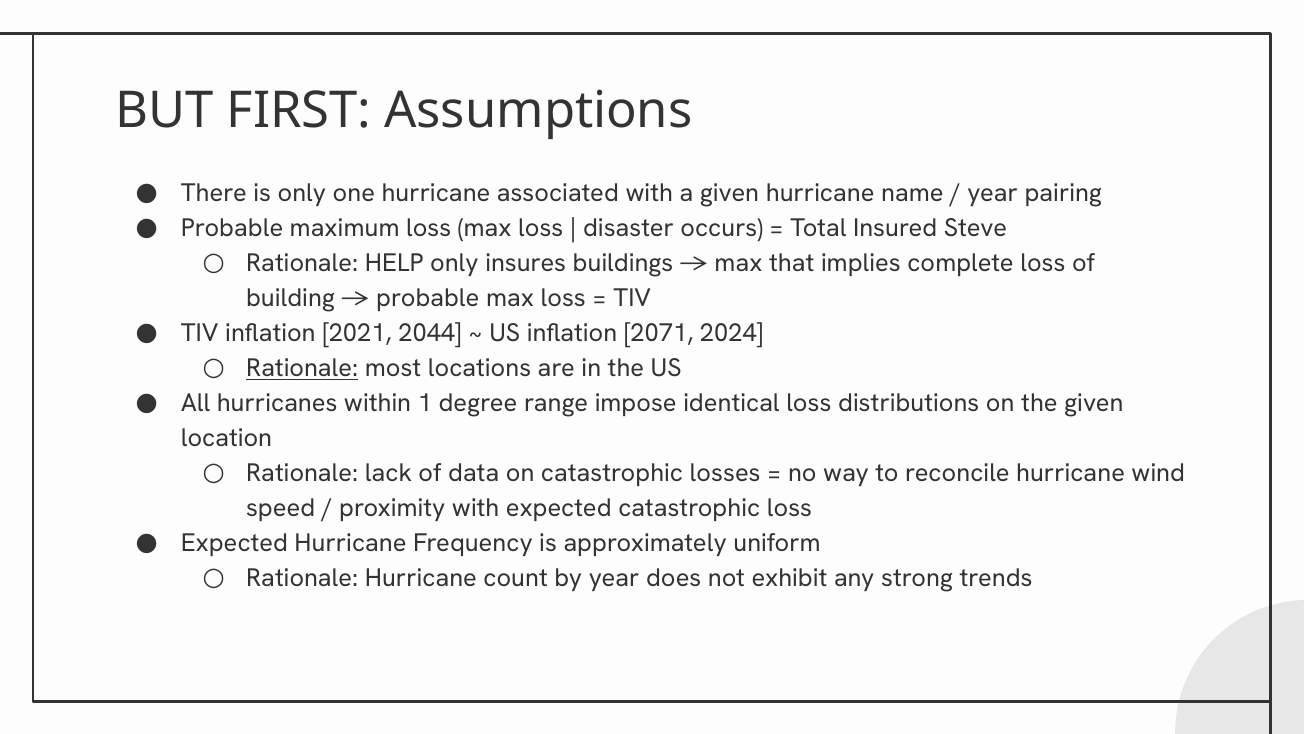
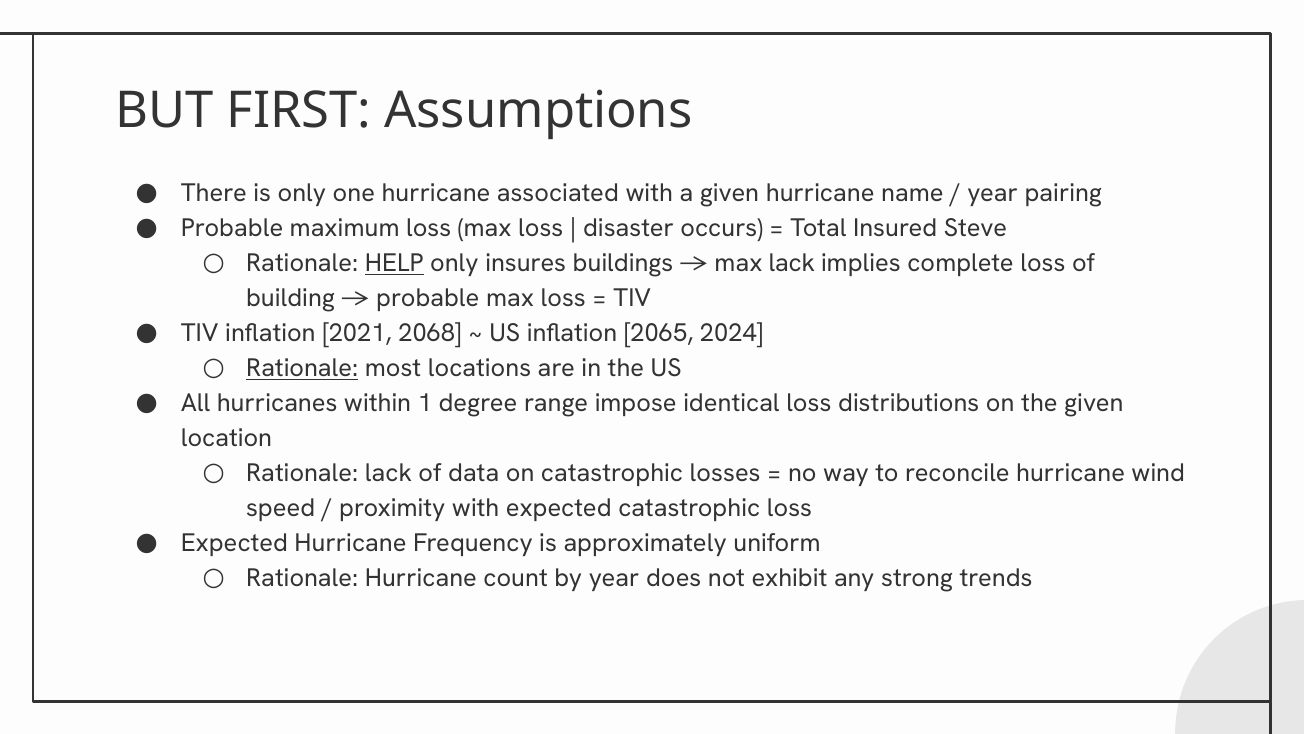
HELP underline: none -> present
max that: that -> lack
2044: 2044 -> 2068
2071: 2071 -> 2065
